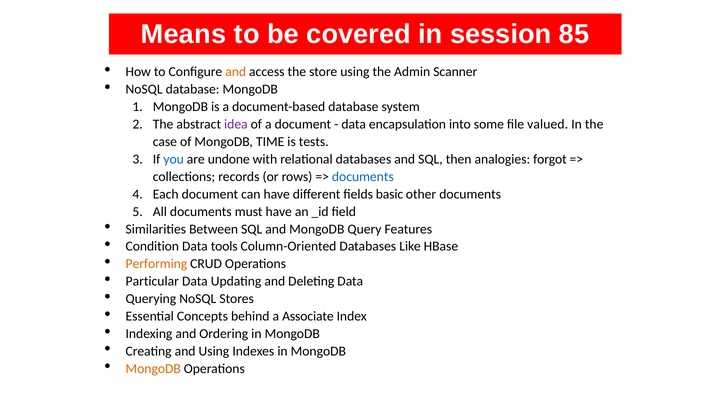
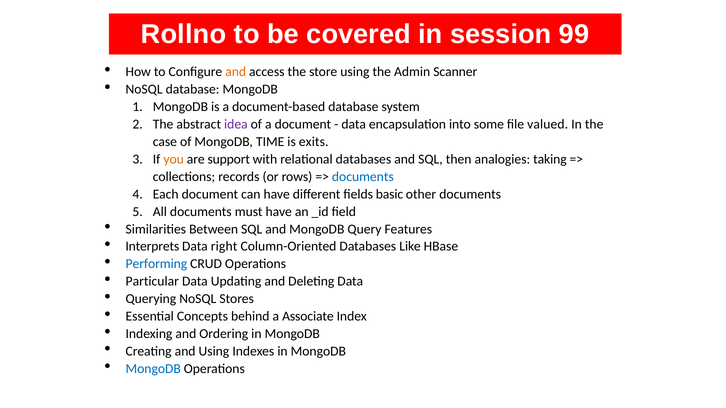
Means: Means -> Rollno
85: 85 -> 99
tests: tests -> exits
you colour: blue -> orange
undone: undone -> support
forgot: forgot -> taking
Condition: Condition -> Interprets
tools: tools -> right
Performing colour: orange -> blue
MongoDB at (153, 369) colour: orange -> blue
